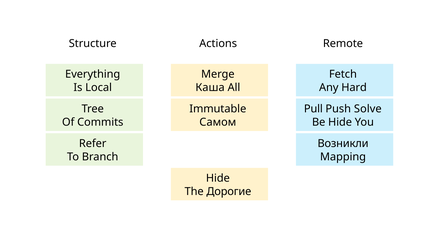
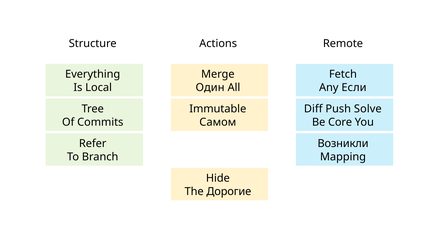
Каша: Каша -> Один
Hard: Hard -> Если
Pull: Pull -> Diff
Be Hide: Hide -> Core
